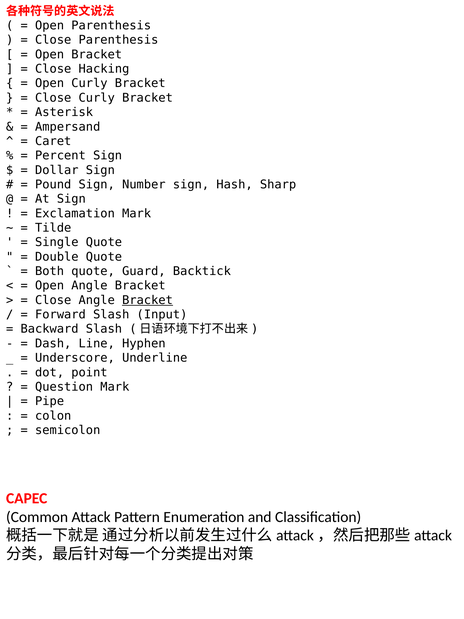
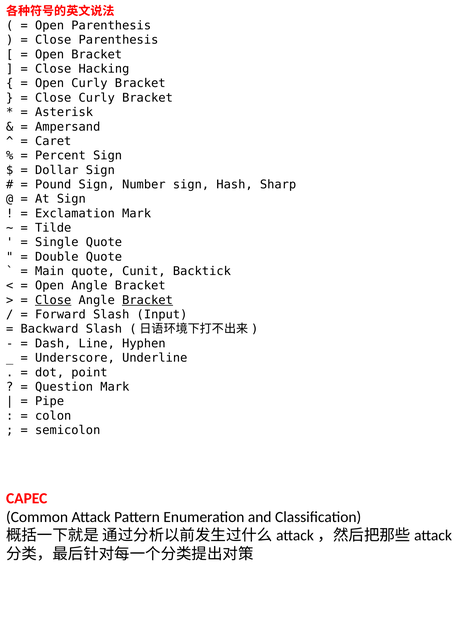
Both: Both -> Main
Guard: Guard -> Cunit
Close at (53, 300) underline: none -> present
